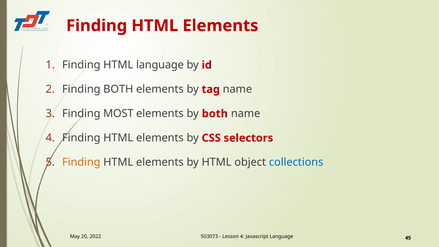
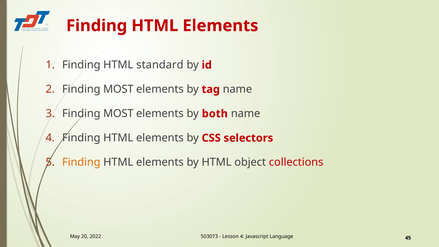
HTML language: language -> standard
BOTH at (118, 89): BOTH -> MOST
collections colour: blue -> red
